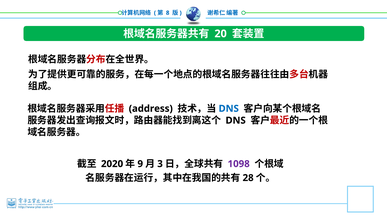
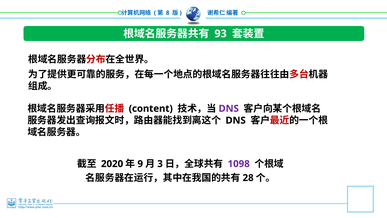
20: 20 -> 93
address: address -> content
DNS at (229, 108) colour: blue -> purple
